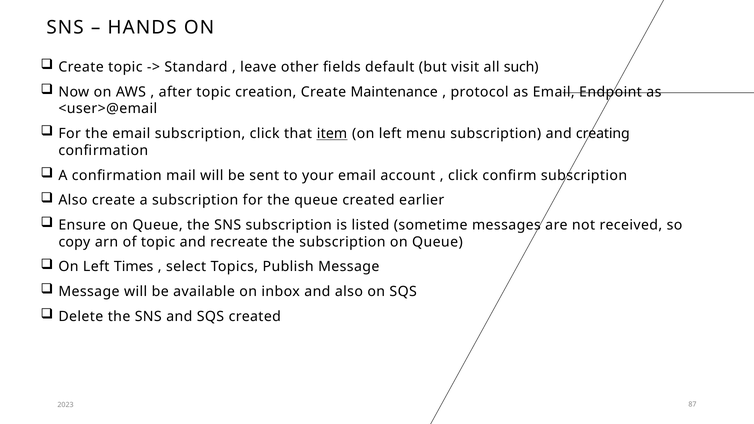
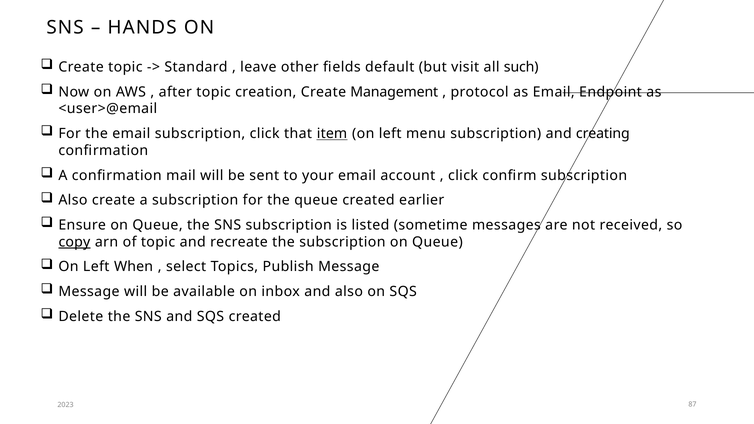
Maintenance: Maintenance -> Management
copy underline: none -> present
Times: Times -> When
